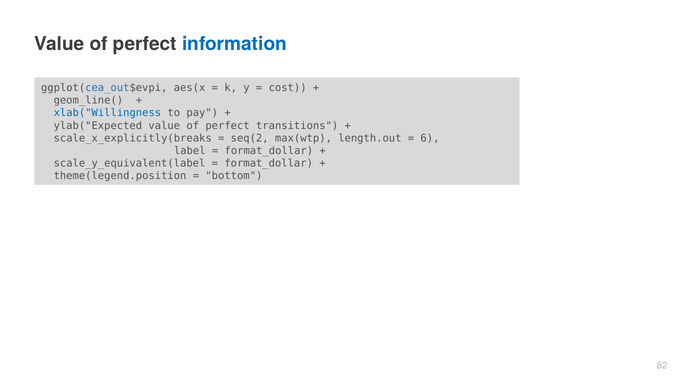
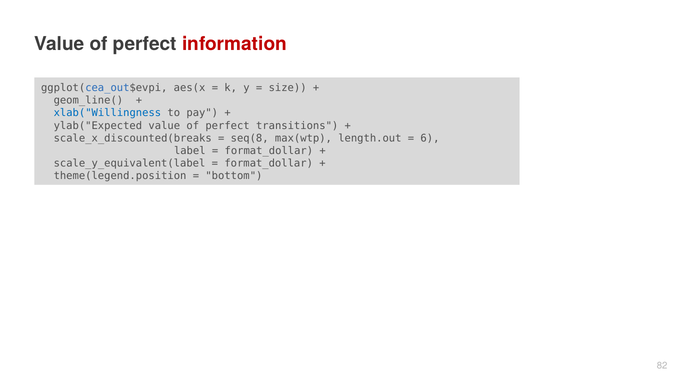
information colour: blue -> red
cost: cost -> size
scale_x_explicitly(breaks: scale_x_explicitly(breaks -> scale_x_discounted(breaks
seq(2: seq(2 -> seq(8
